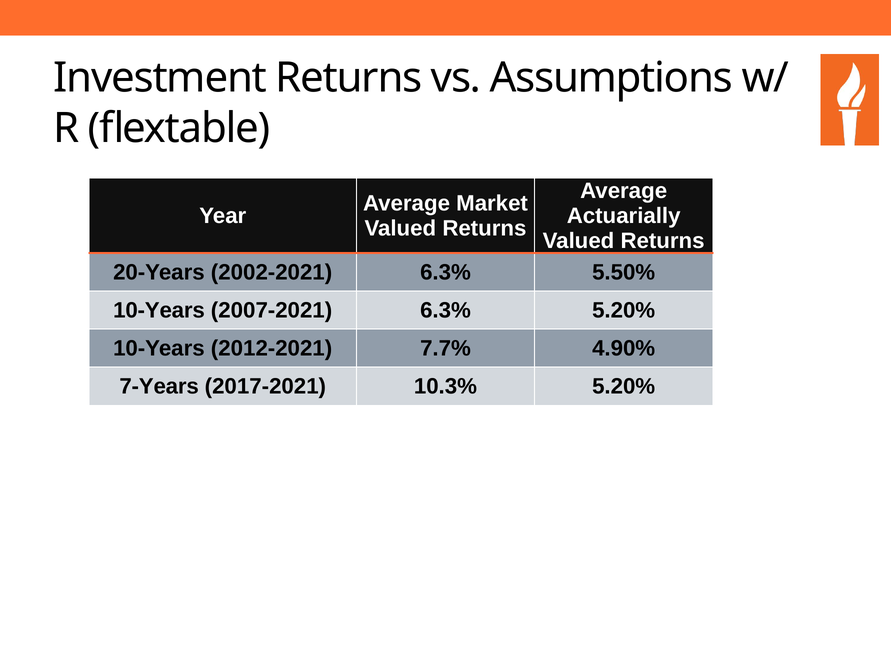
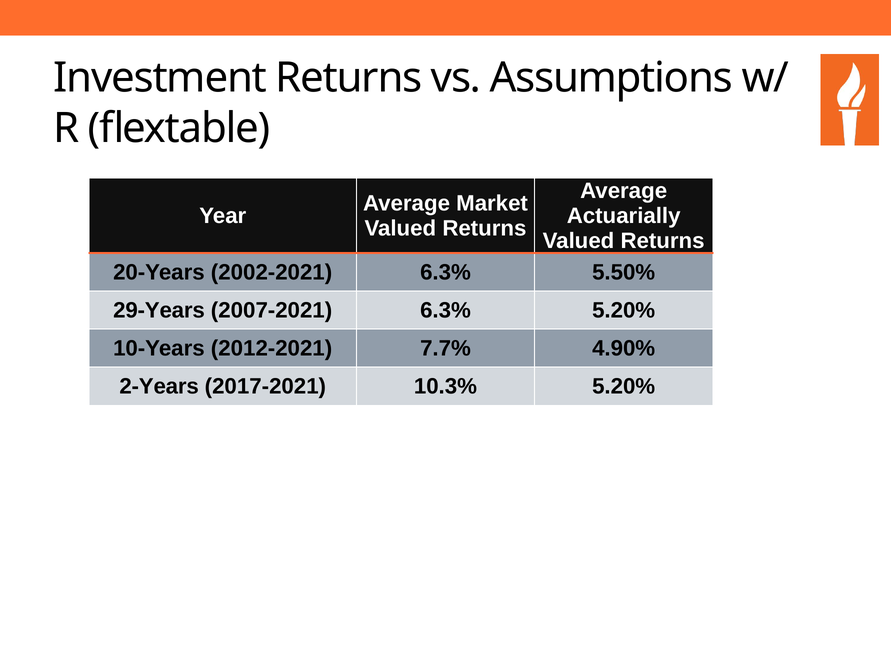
10-Years at (159, 311): 10-Years -> 29-Years
7-Years: 7-Years -> 2-Years
